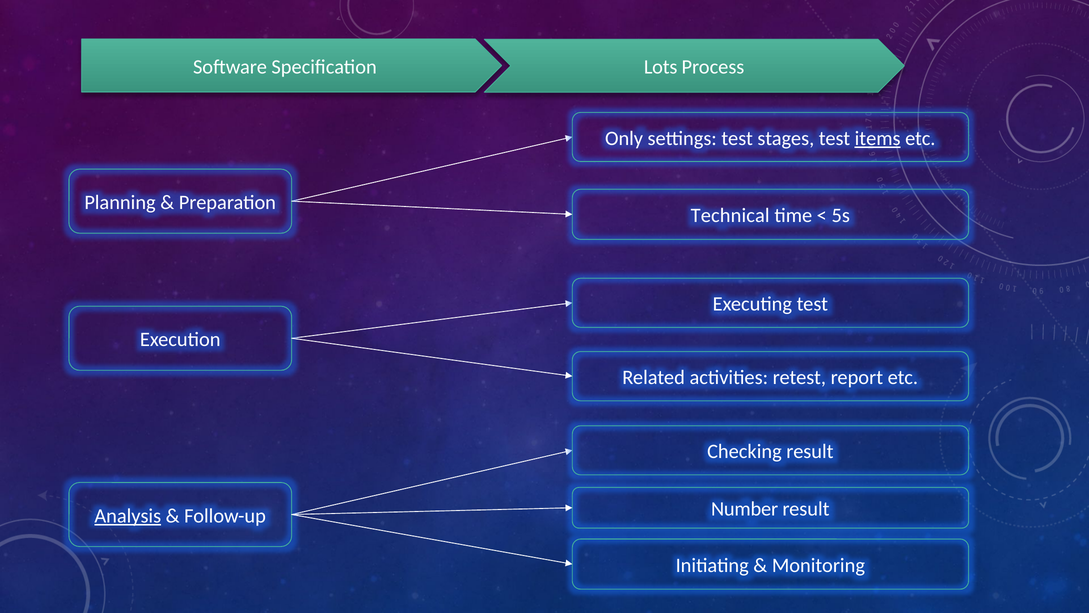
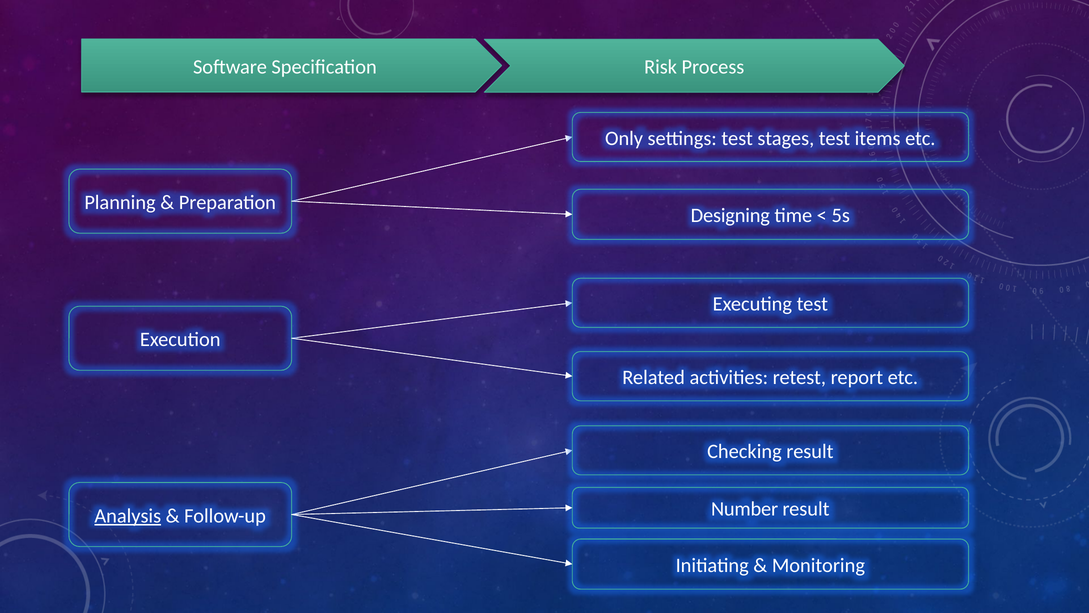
Lots: Lots -> Risk
items underline: present -> none
Technical: Technical -> Designing
